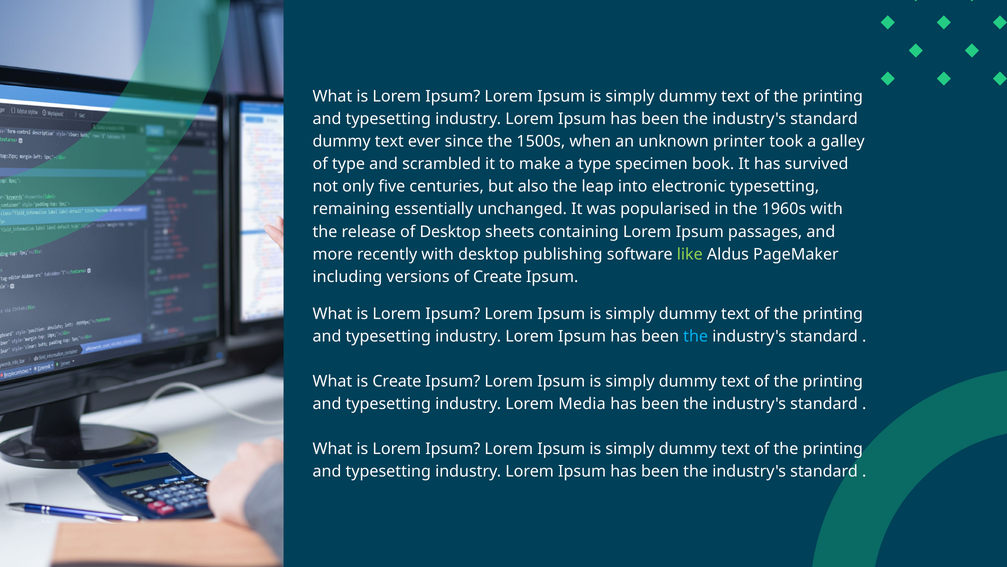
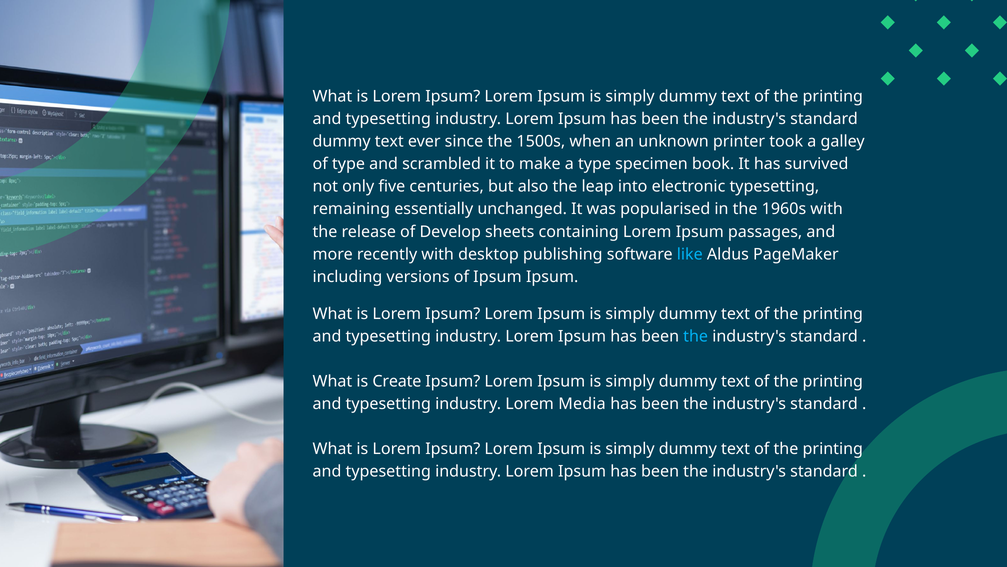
of Desktop: Desktop -> Develop
like colour: light green -> light blue
of Create: Create -> Ipsum
